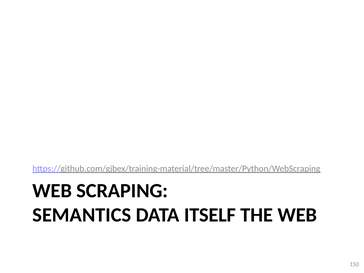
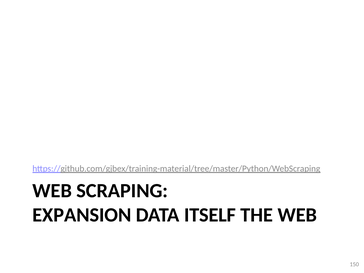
SEMANTICS: SEMANTICS -> EXPANSION
